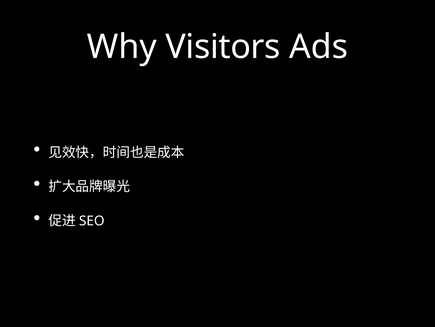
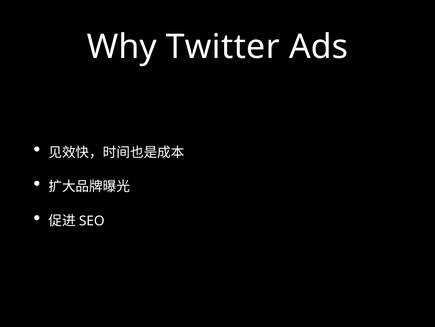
Visitors: Visitors -> Twitter
